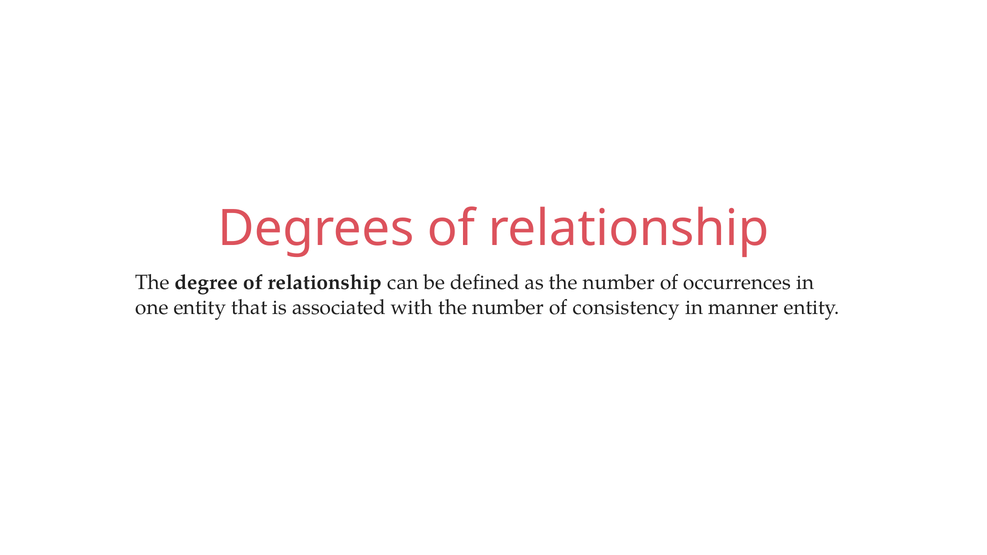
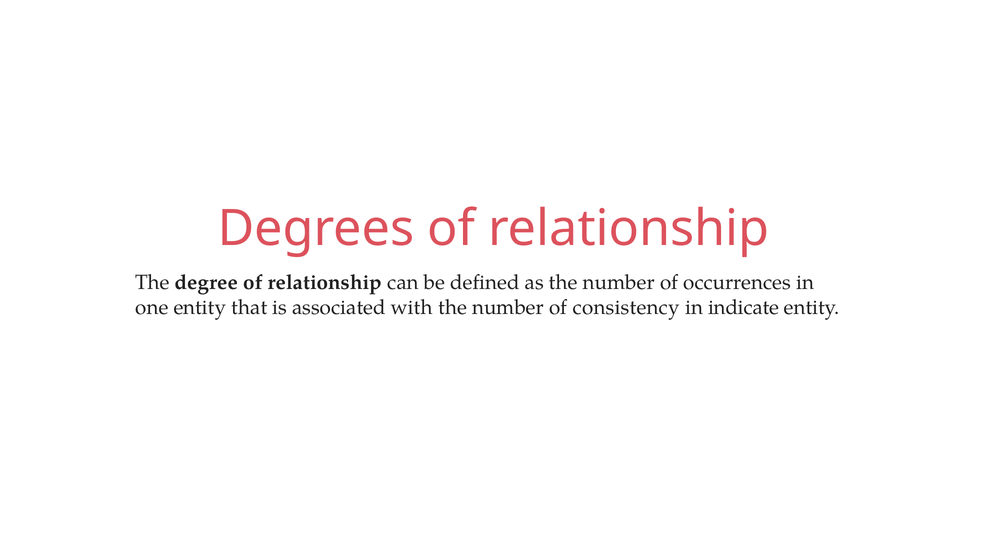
manner: manner -> indicate
